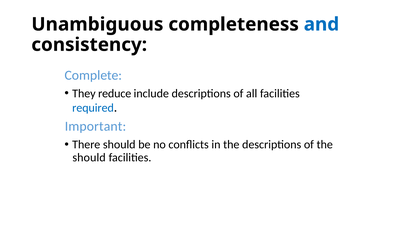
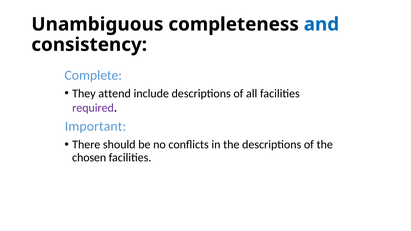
reduce: reduce -> attend
required colour: blue -> purple
should at (89, 158): should -> chosen
